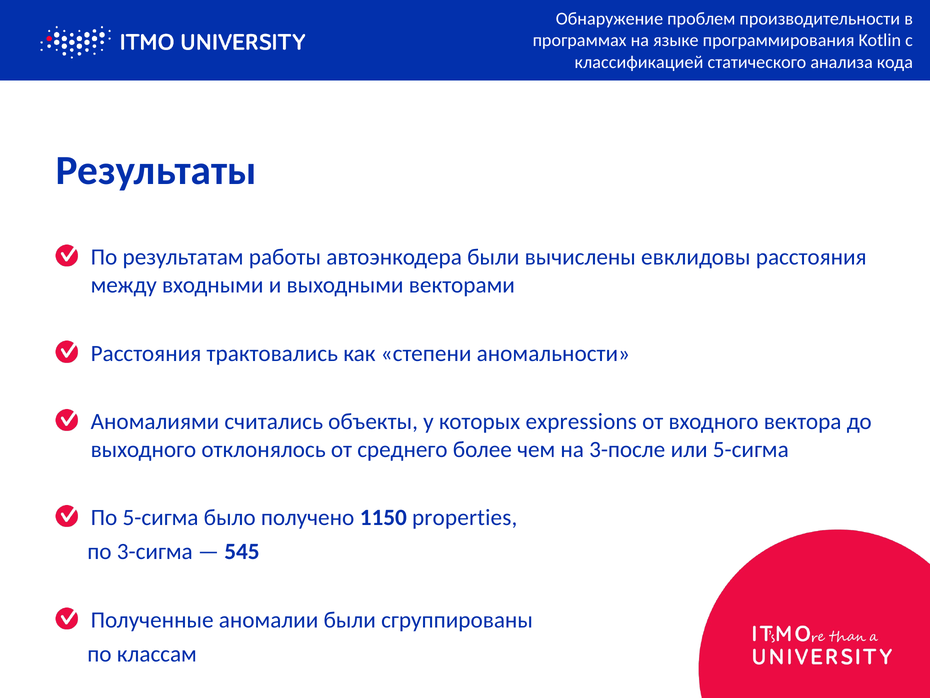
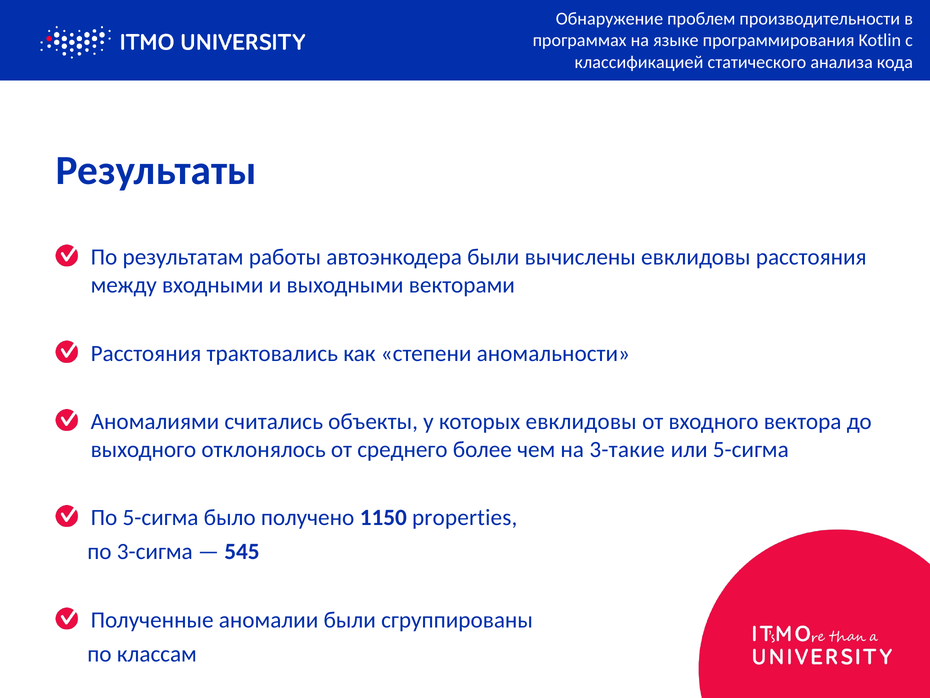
которых expressions: expressions -> евклидовы
3-после: 3-после -> 3-такие
